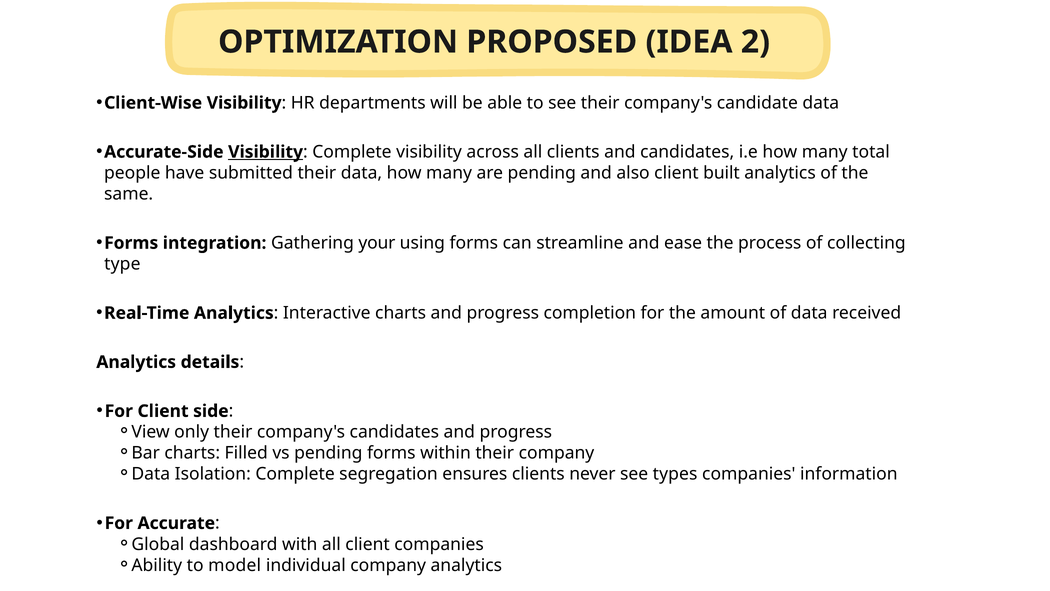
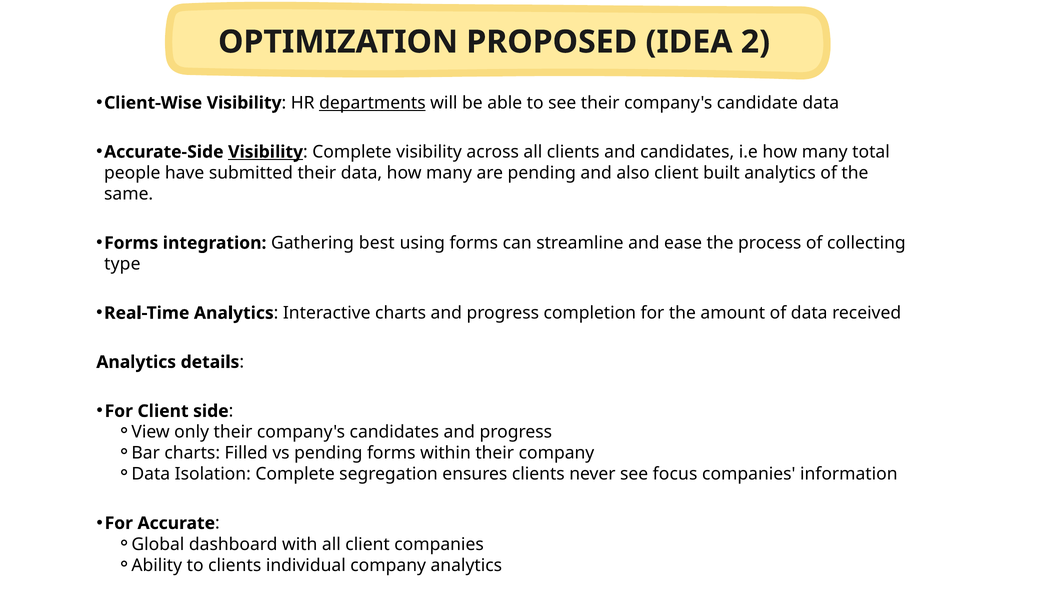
departments underline: none -> present
your: your -> best
types: types -> focus
to model: model -> clients
